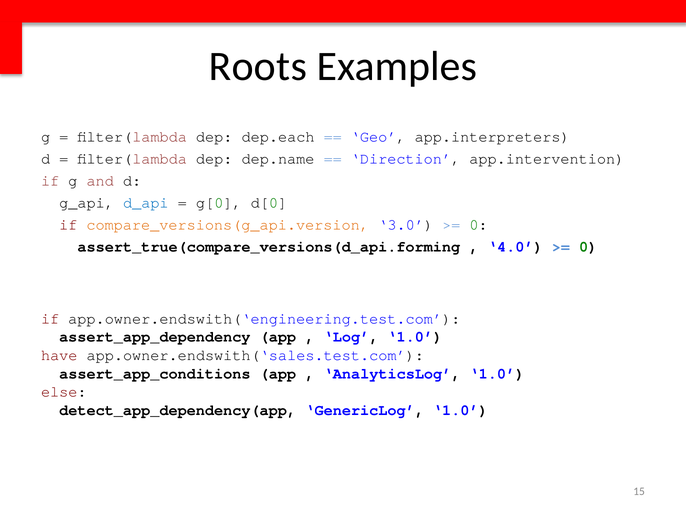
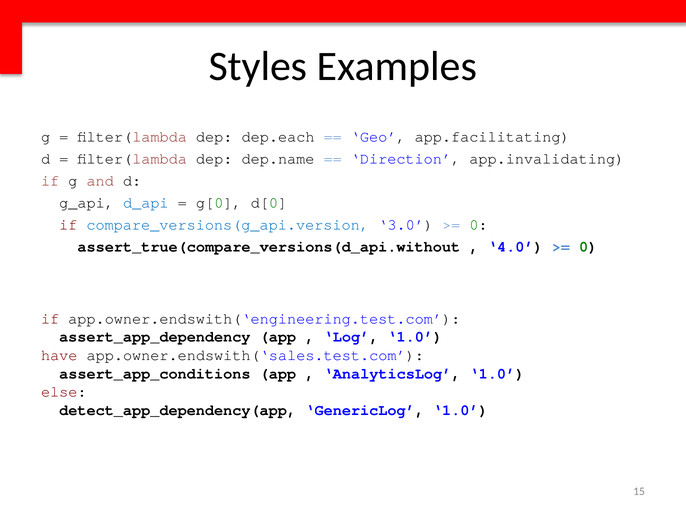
Roots: Roots -> Styles
app.interpreters: app.interpreters -> app.facilitating
app.intervention: app.intervention -> app.invalidating
compare_versions(g_api.version colour: orange -> blue
assert_true(compare_versions(d_api.forming: assert_true(compare_versions(d_api.forming -> assert_true(compare_versions(d_api.without
